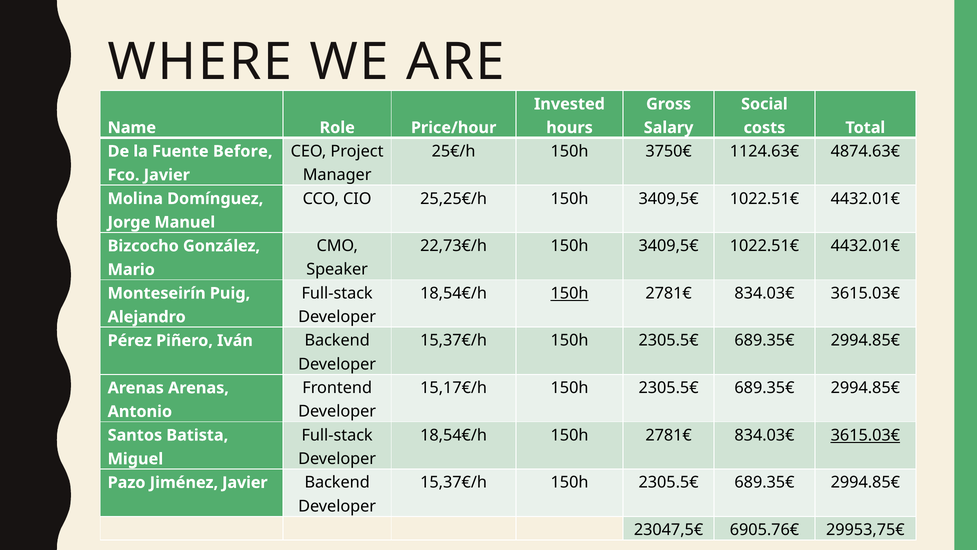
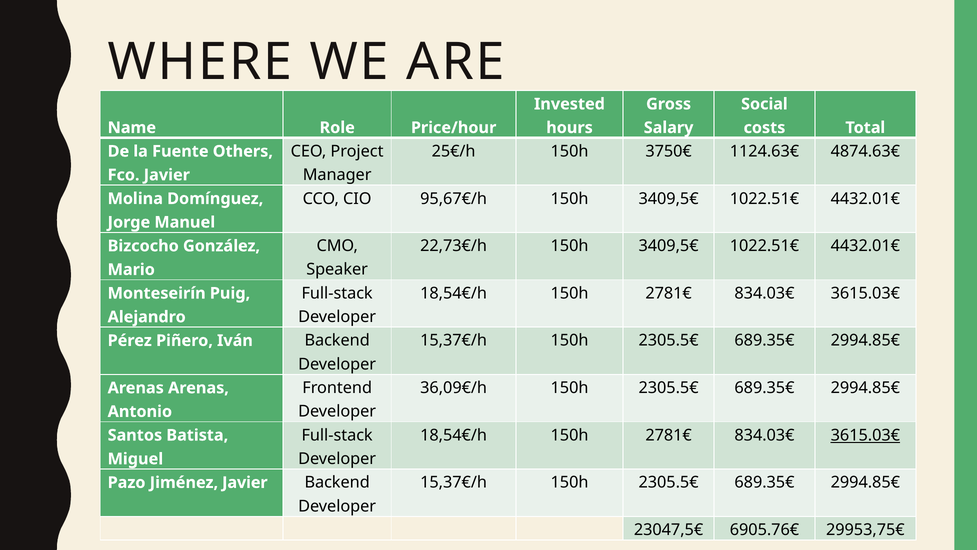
Before: Before -> Others
25,25€/h: 25,25€/h -> 95,67€/h
150h at (570, 293) underline: present -> none
15,17€/h: 15,17€/h -> 36,09€/h
